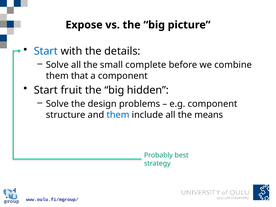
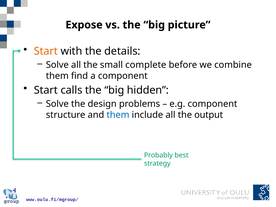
Start at (46, 51) colour: blue -> orange
that: that -> find
fruit: fruit -> calls
means: means -> output
